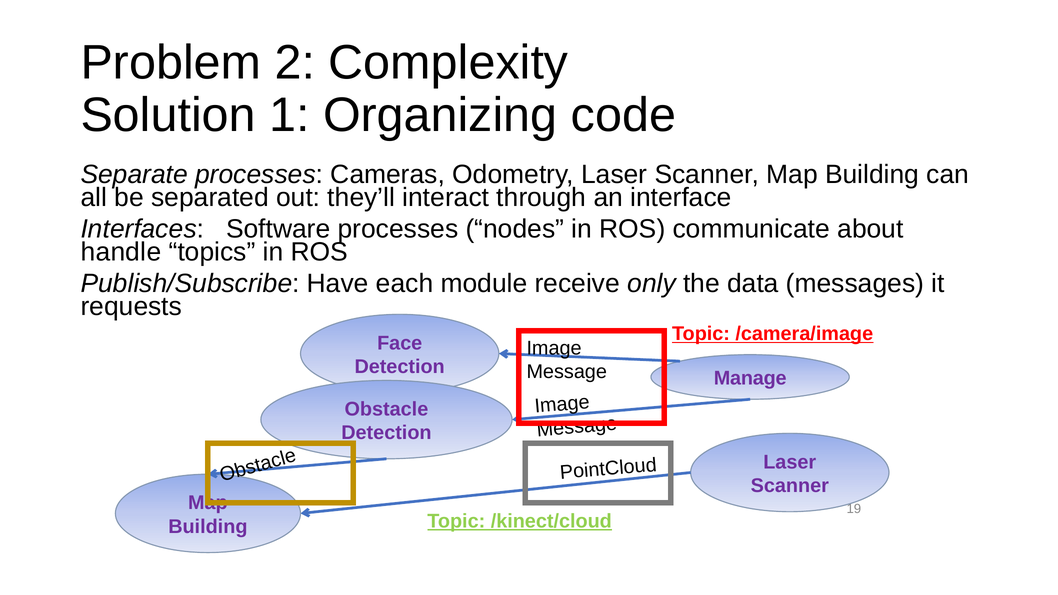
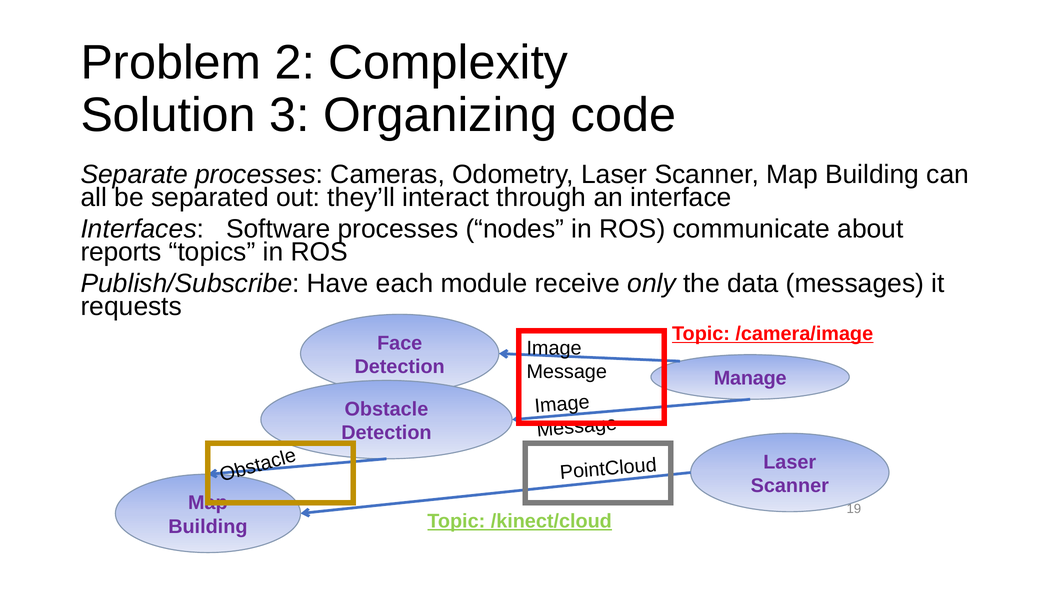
1: 1 -> 3
handle: handle -> reports
